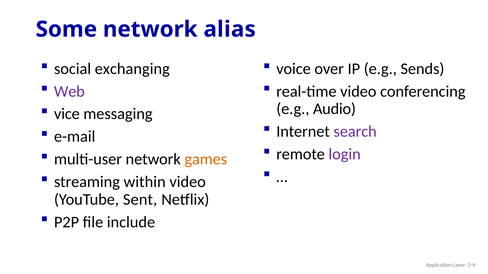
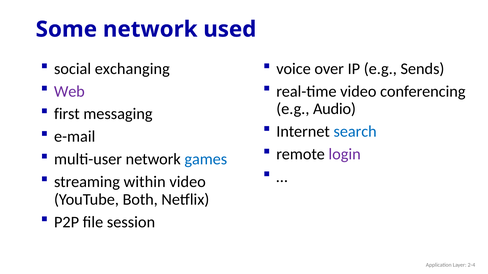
alias: alias -> used
vice: vice -> first
search colour: purple -> blue
games colour: orange -> blue
Sent: Sent -> Both
include: include -> session
